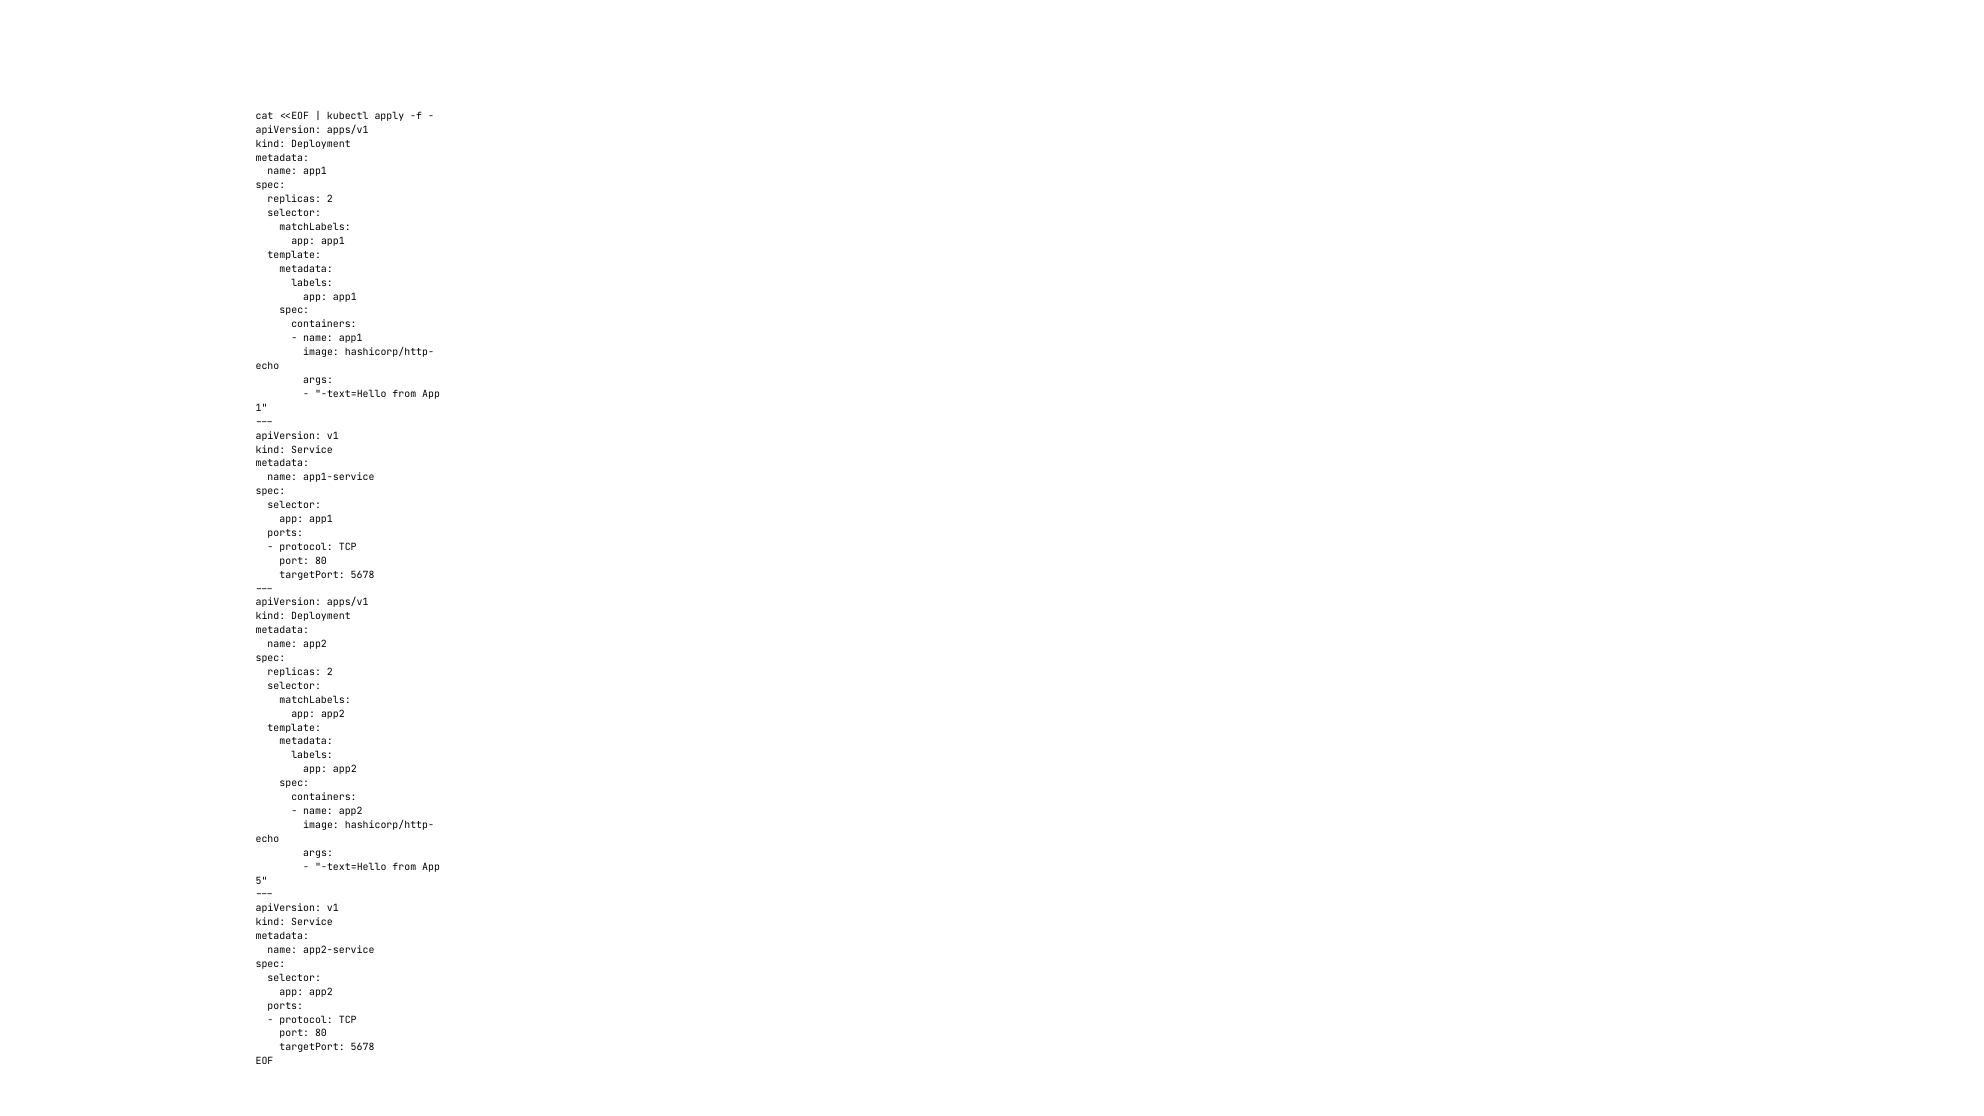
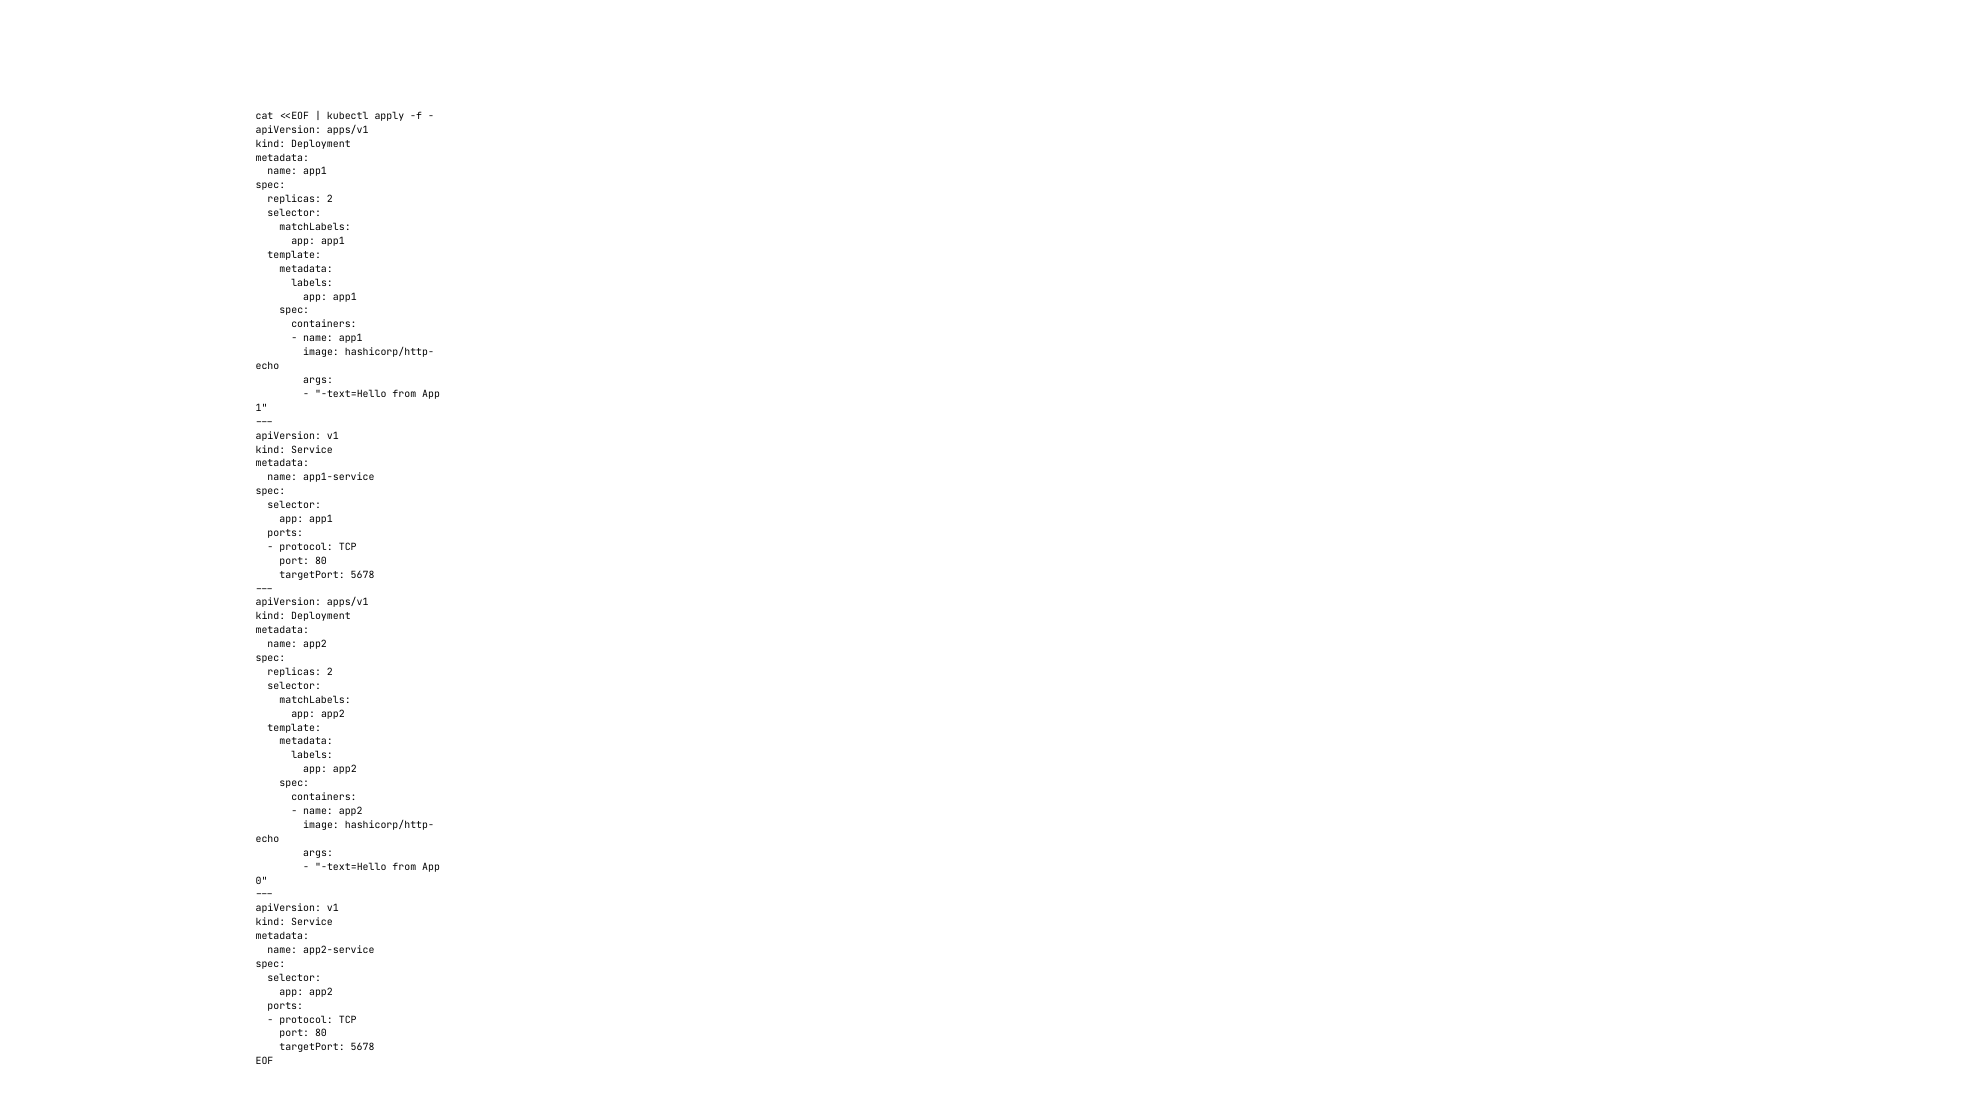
5: 5 -> 0
